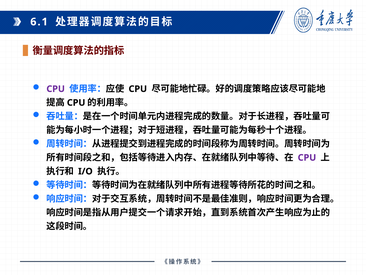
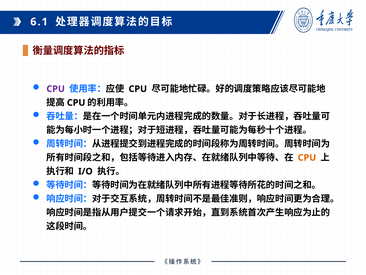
CPU at (307, 157) colour: purple -> orange
